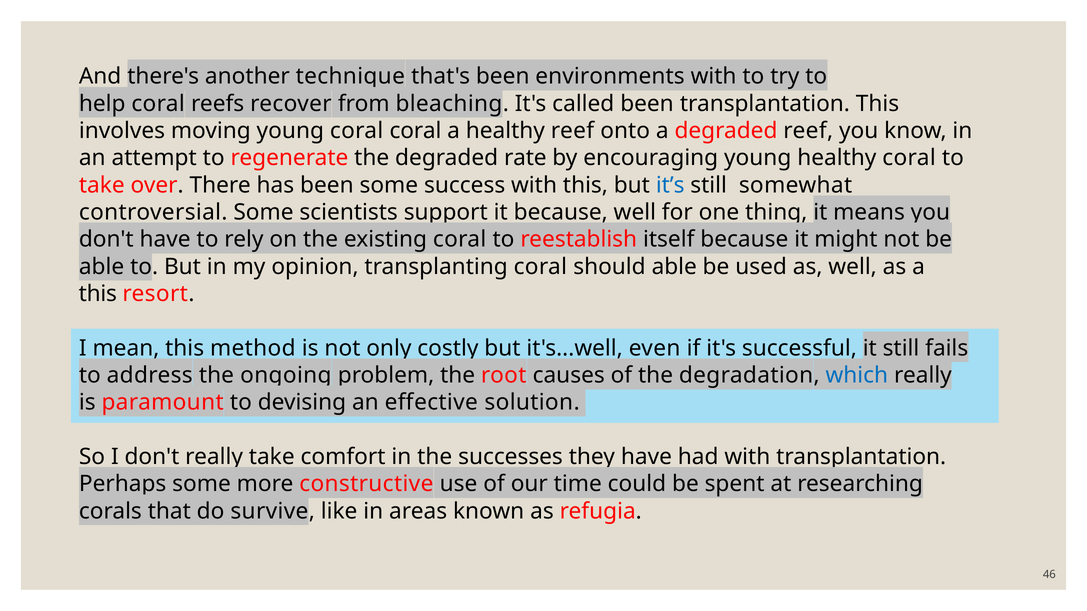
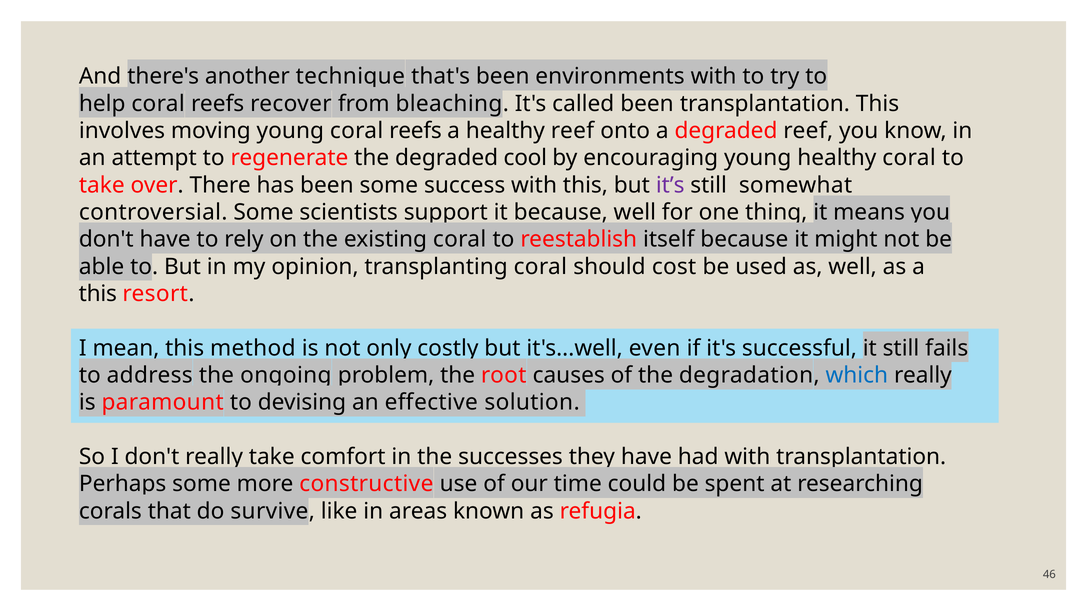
young coral coral: coral -> reefs
rate: rate -> cool
it’s colour: blue -> purple
should able: able -> cost
